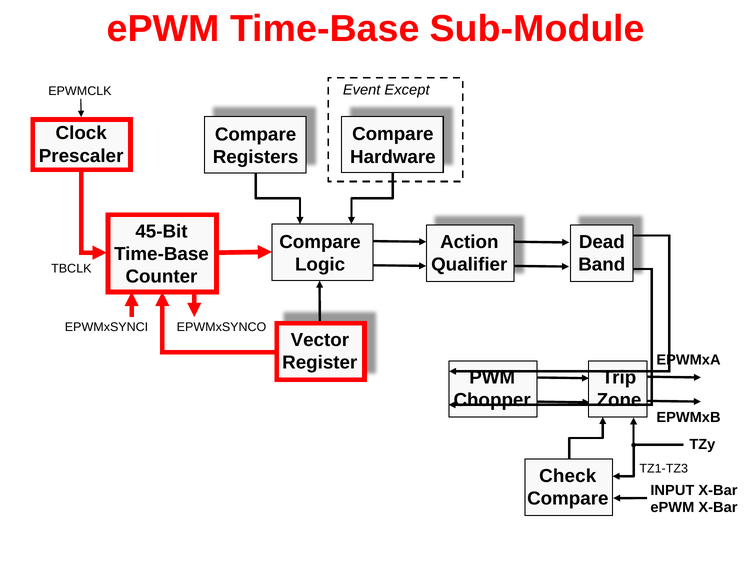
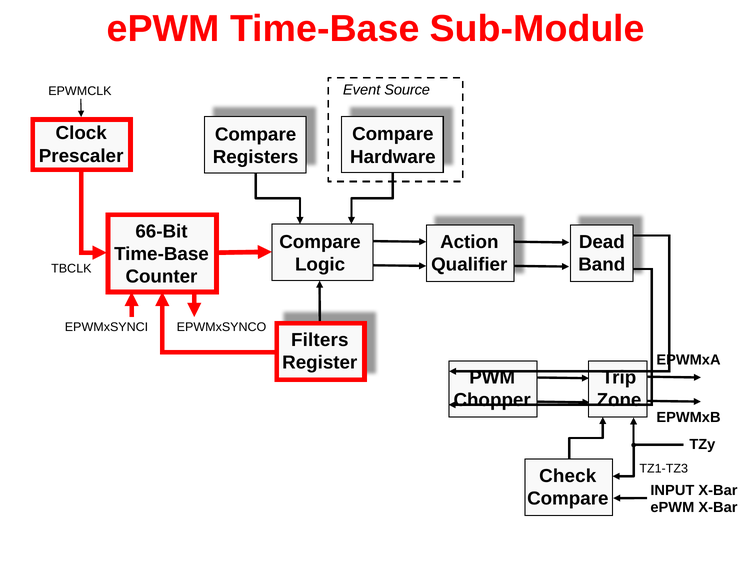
Except: Except -> Source
45-Bit: 45-Bit -> 66-Bit
Vector: Vector -> Filters
